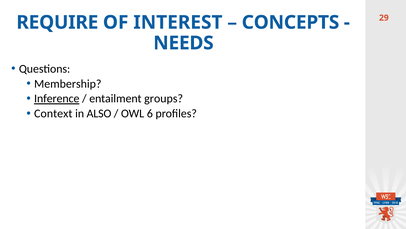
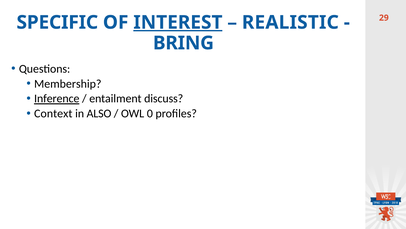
REQUIRE: REQUIRE -> SPECIFIC
INTEREST underline: none -> present
CONCEPTS: CONCEPTS -> REALISTIC
NEEDS: NEEDS -> BRING
groups: groups -> discuss
6: 6 -> 0
